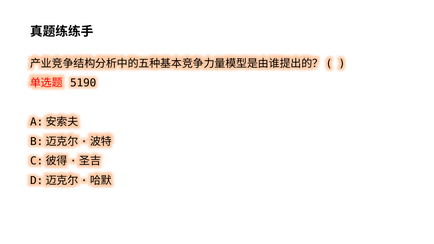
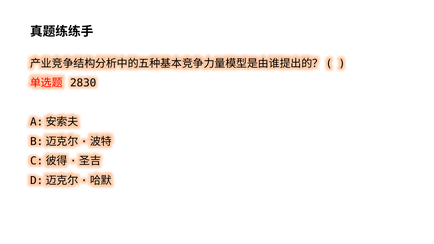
5190: 5190 -> 2830
